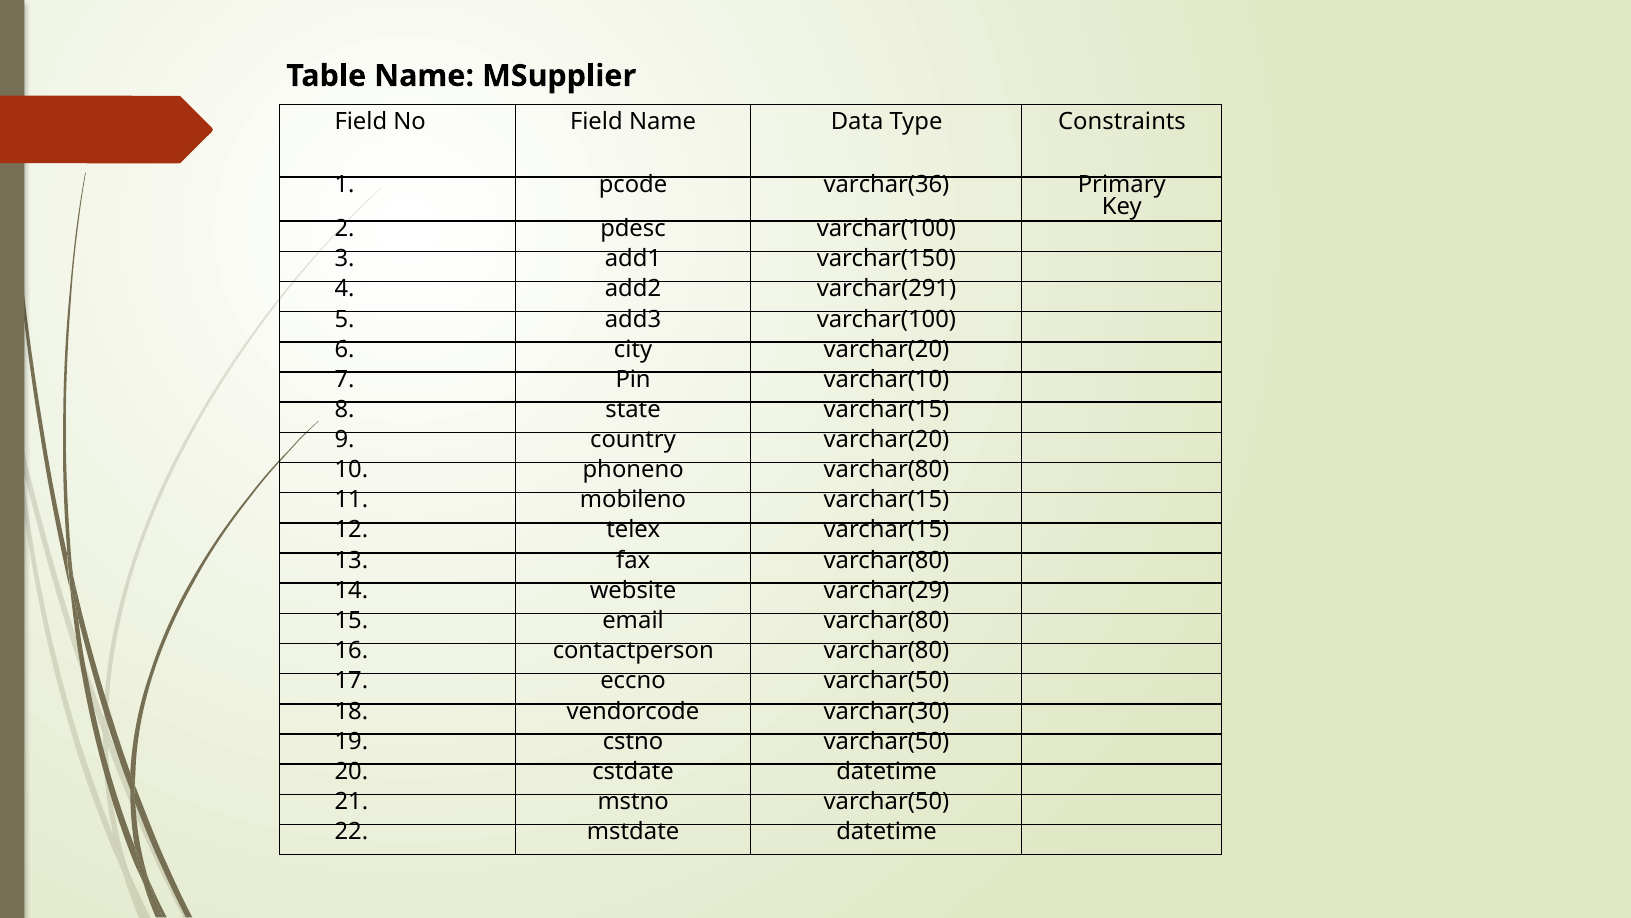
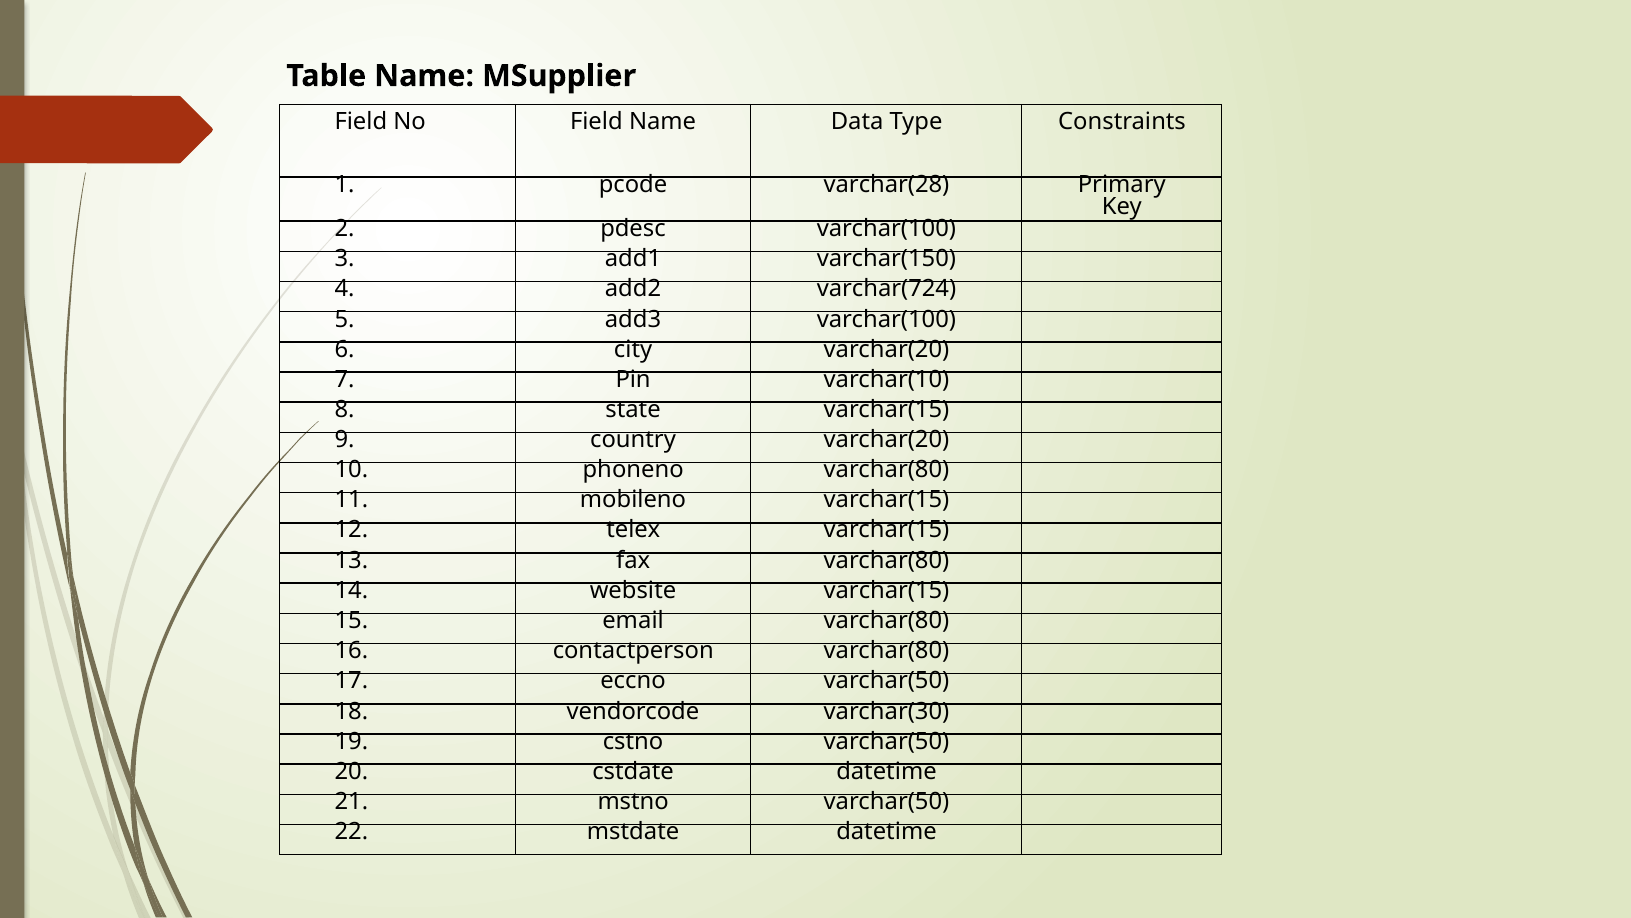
varchar(36: varchar(36 -> varchar(28
varchar(291: varchar(291 -> varchar(724
website varchar(29: varchar(29 -> varchar(15
